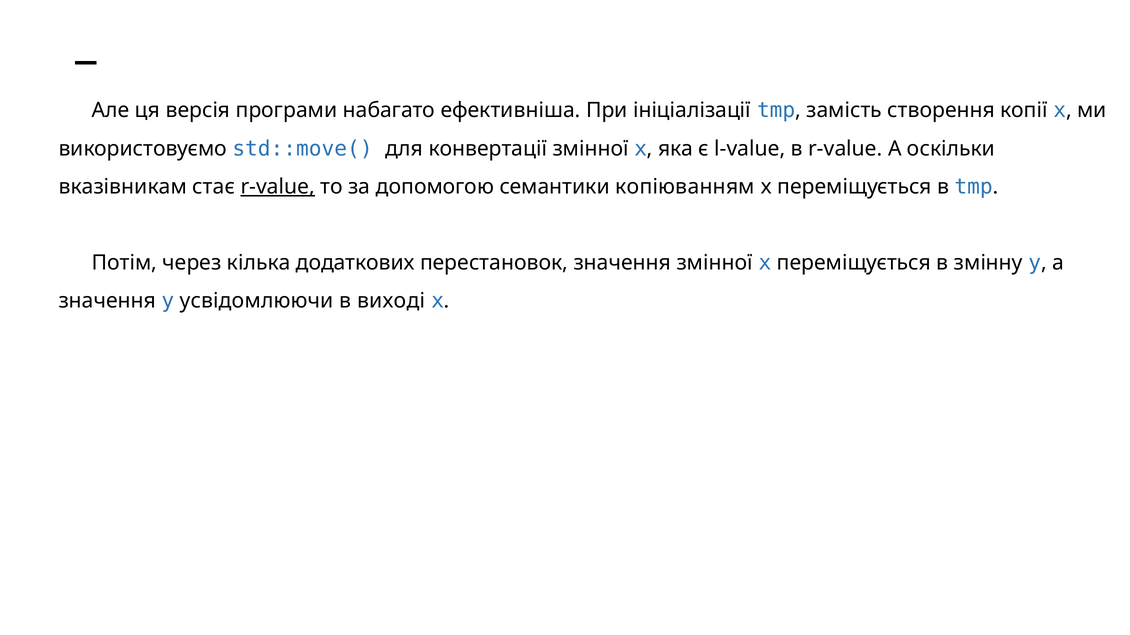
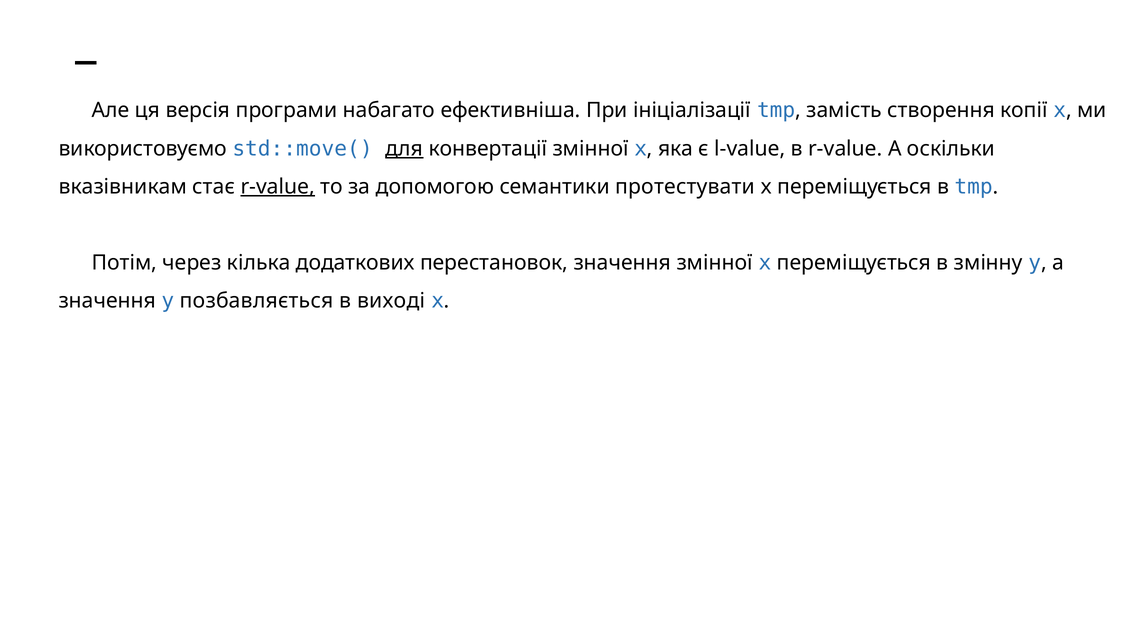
для underline: none -> present
копіюванням: копіюванням -> протестувати
усвідомлюючи: усвідомлюючи -> позбавляється
